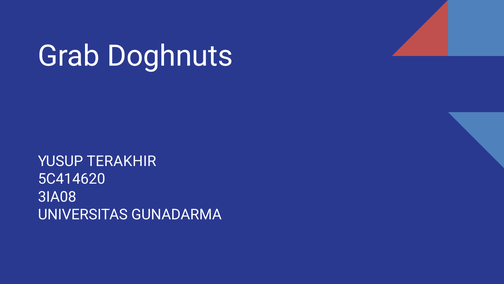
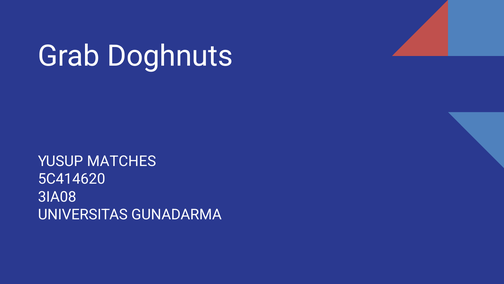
TERAKHIR: TERAKHIR -> MATCHES
